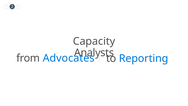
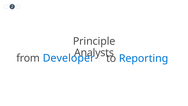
Capacity: Capacity -> Principle
Advocates: Advocates -> Developer
